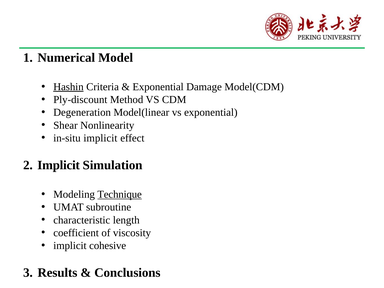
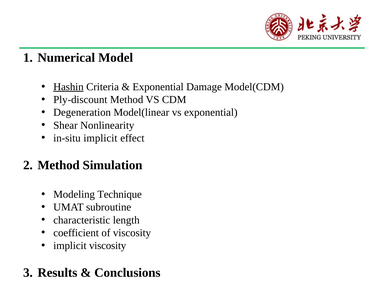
Implicit at (59, 165): Implicit -> Method
Technique underline: present -> none
implicit cohesive: cohesive -> viscosity
